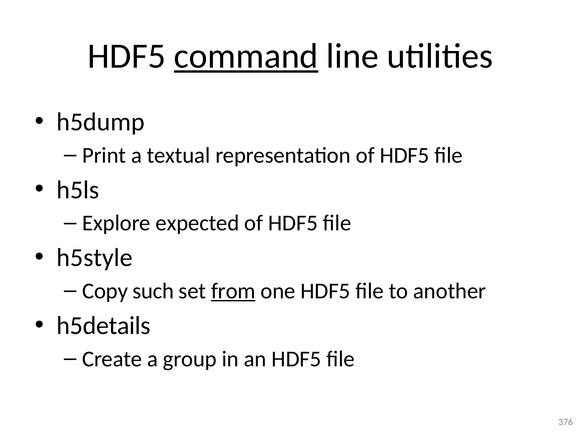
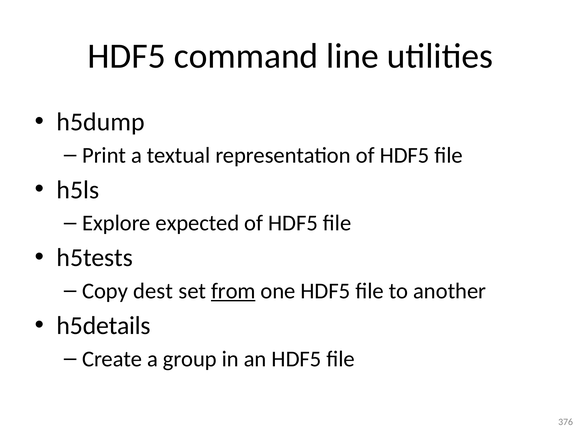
command underline: present -> none
h5style: h5style -> h5tests
such: such -> dest
